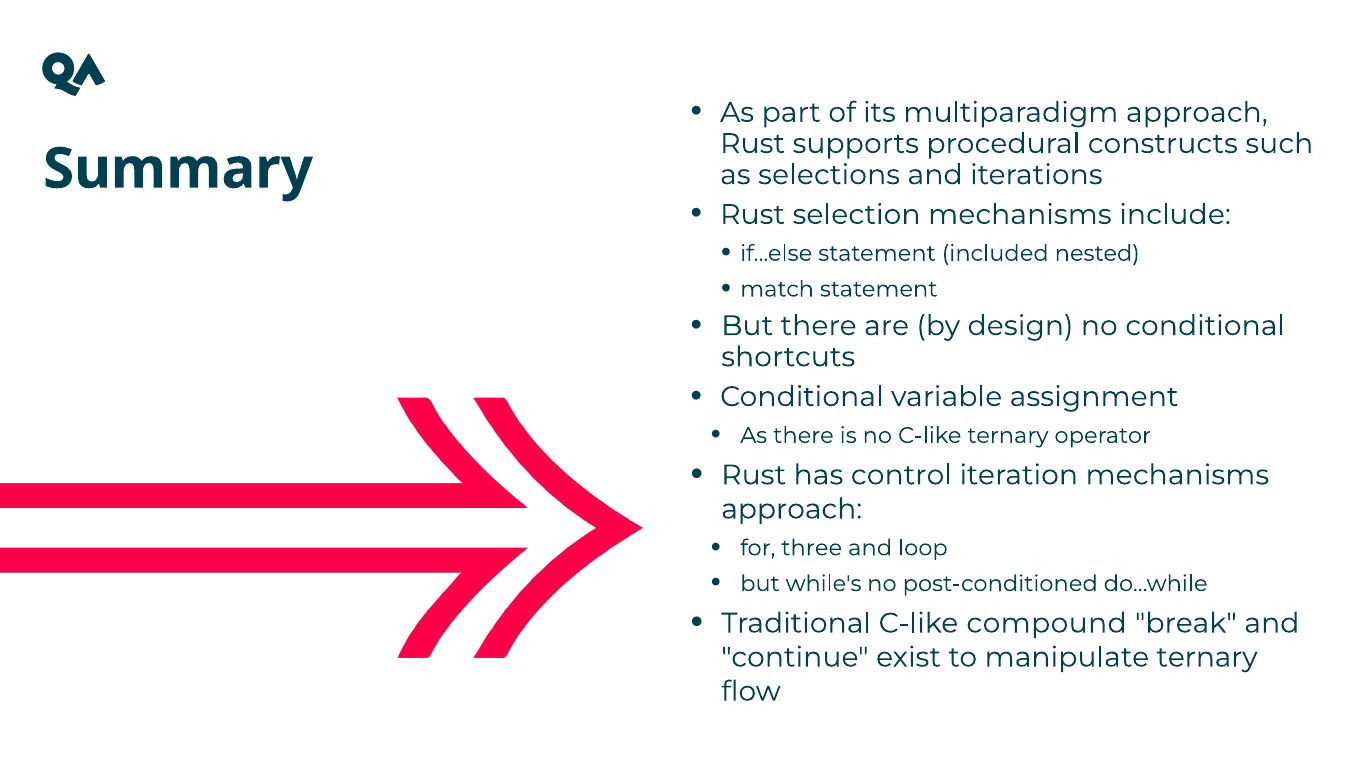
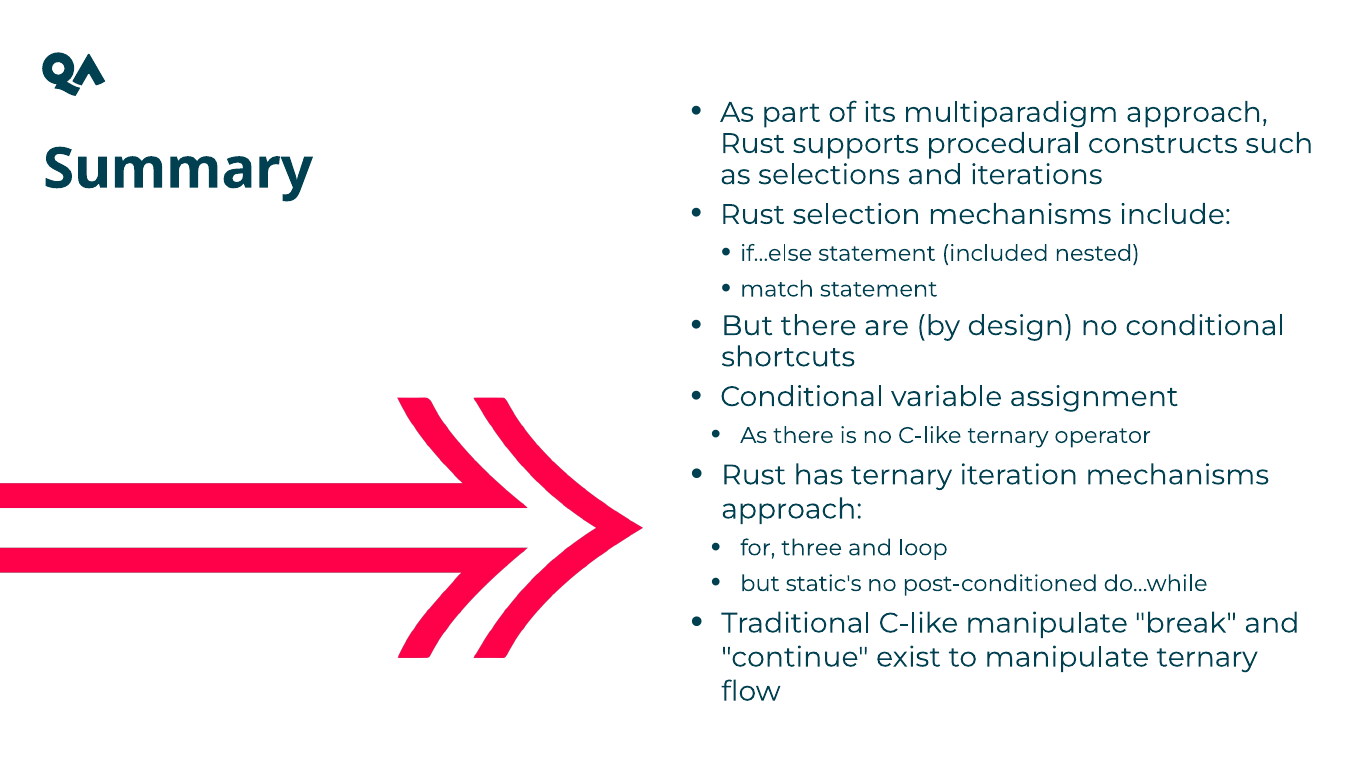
has control: control -> ternary
while's: while's -> static's
C-like compound: compound -> manipulate
